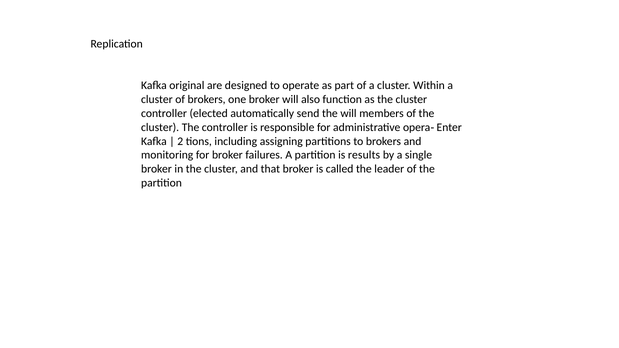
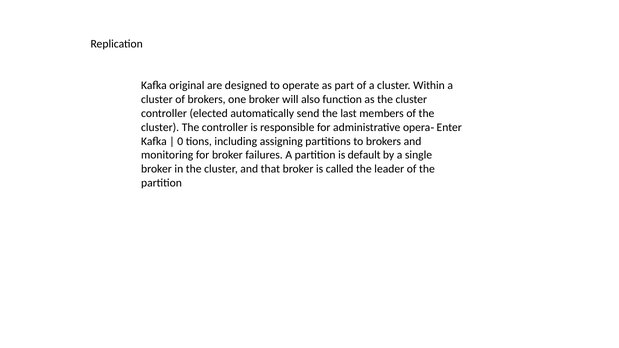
the will: will -> last
2: 2 -> 0
results: results -> default
